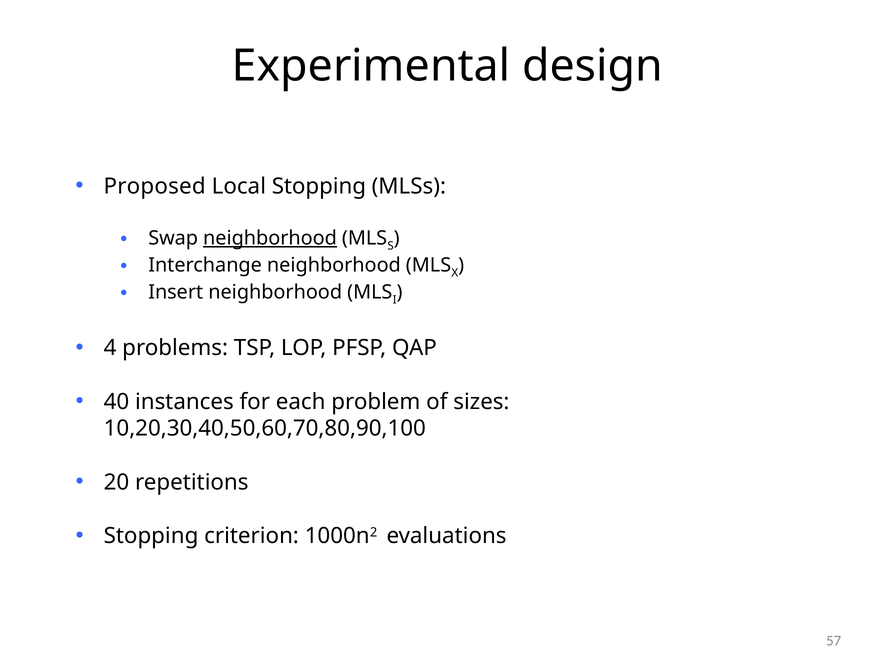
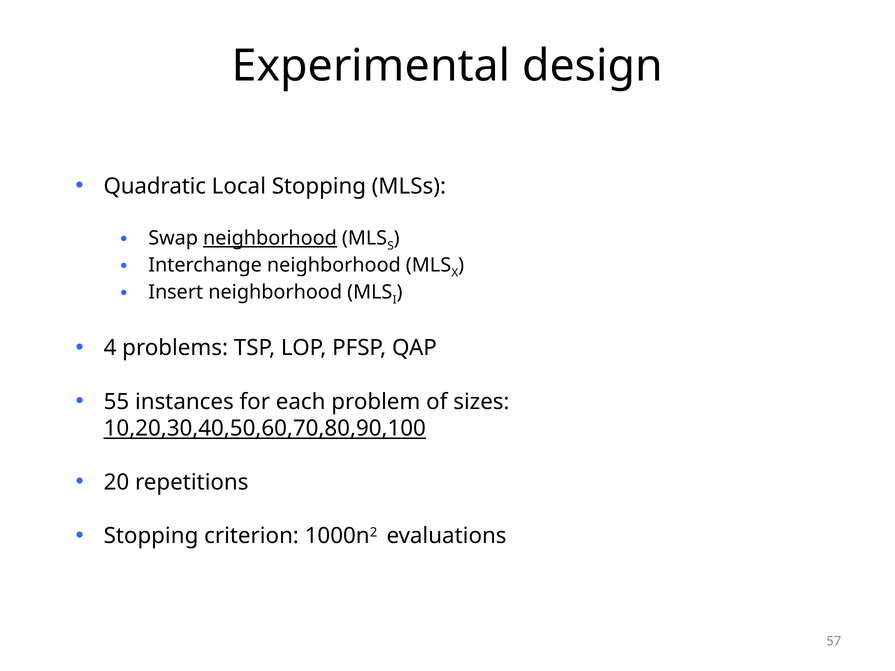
Proposed: Proposed -> Quadratic
40: 40 -> 55
10,20,30,40,50,60,70,80,90,100 underline: none -> present
